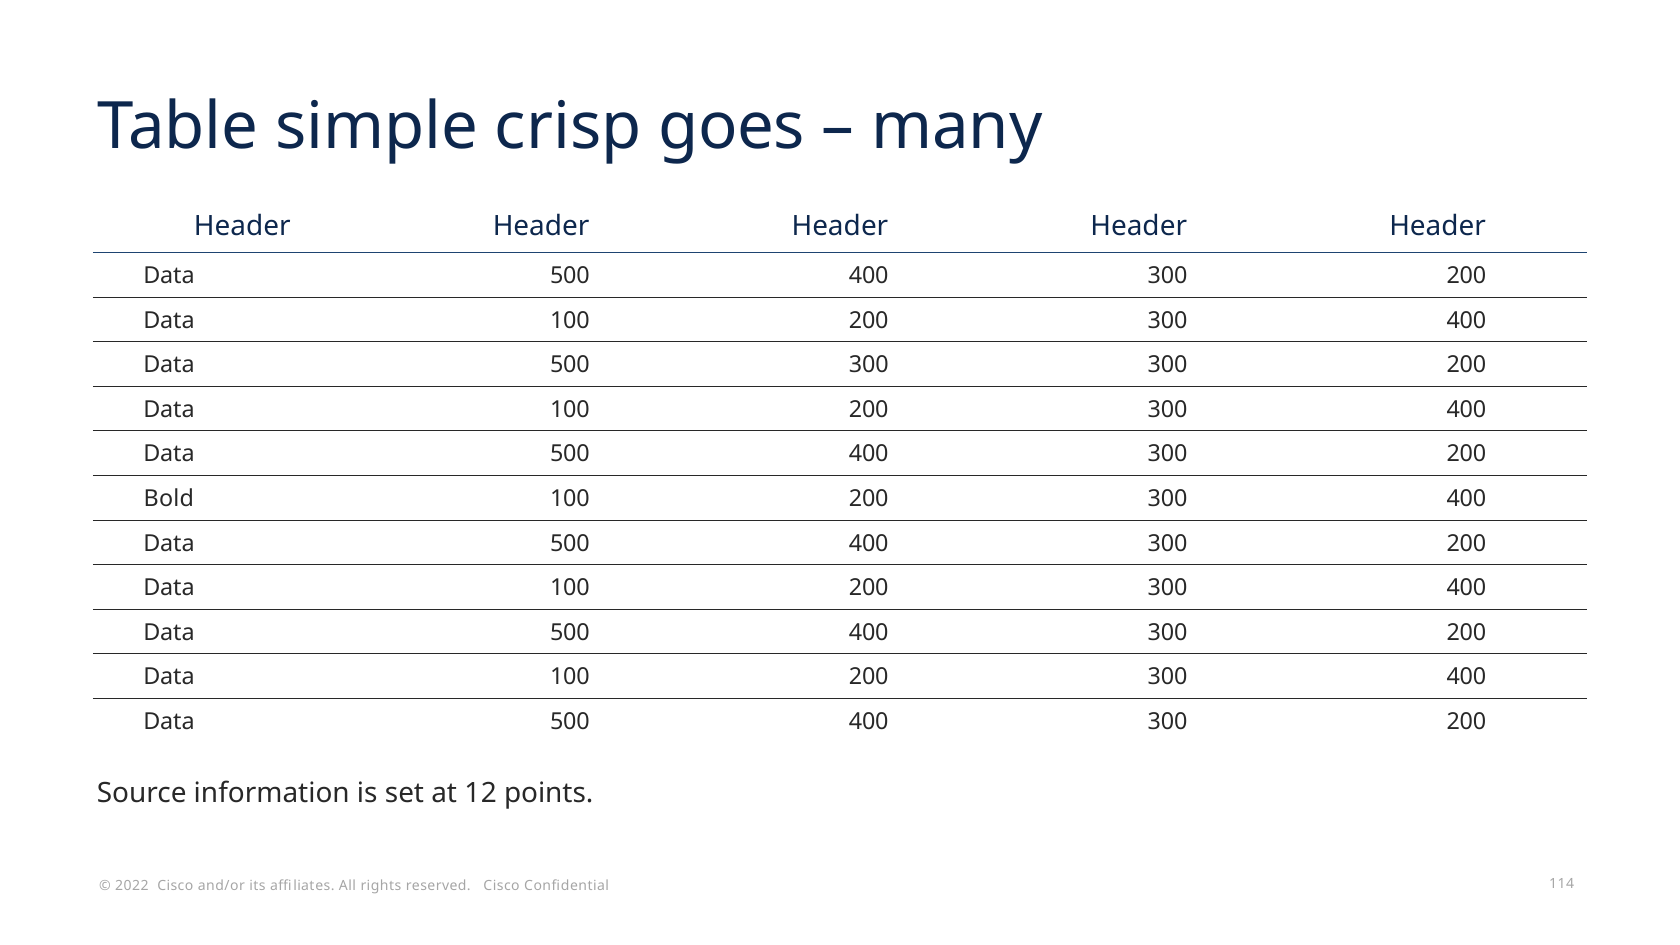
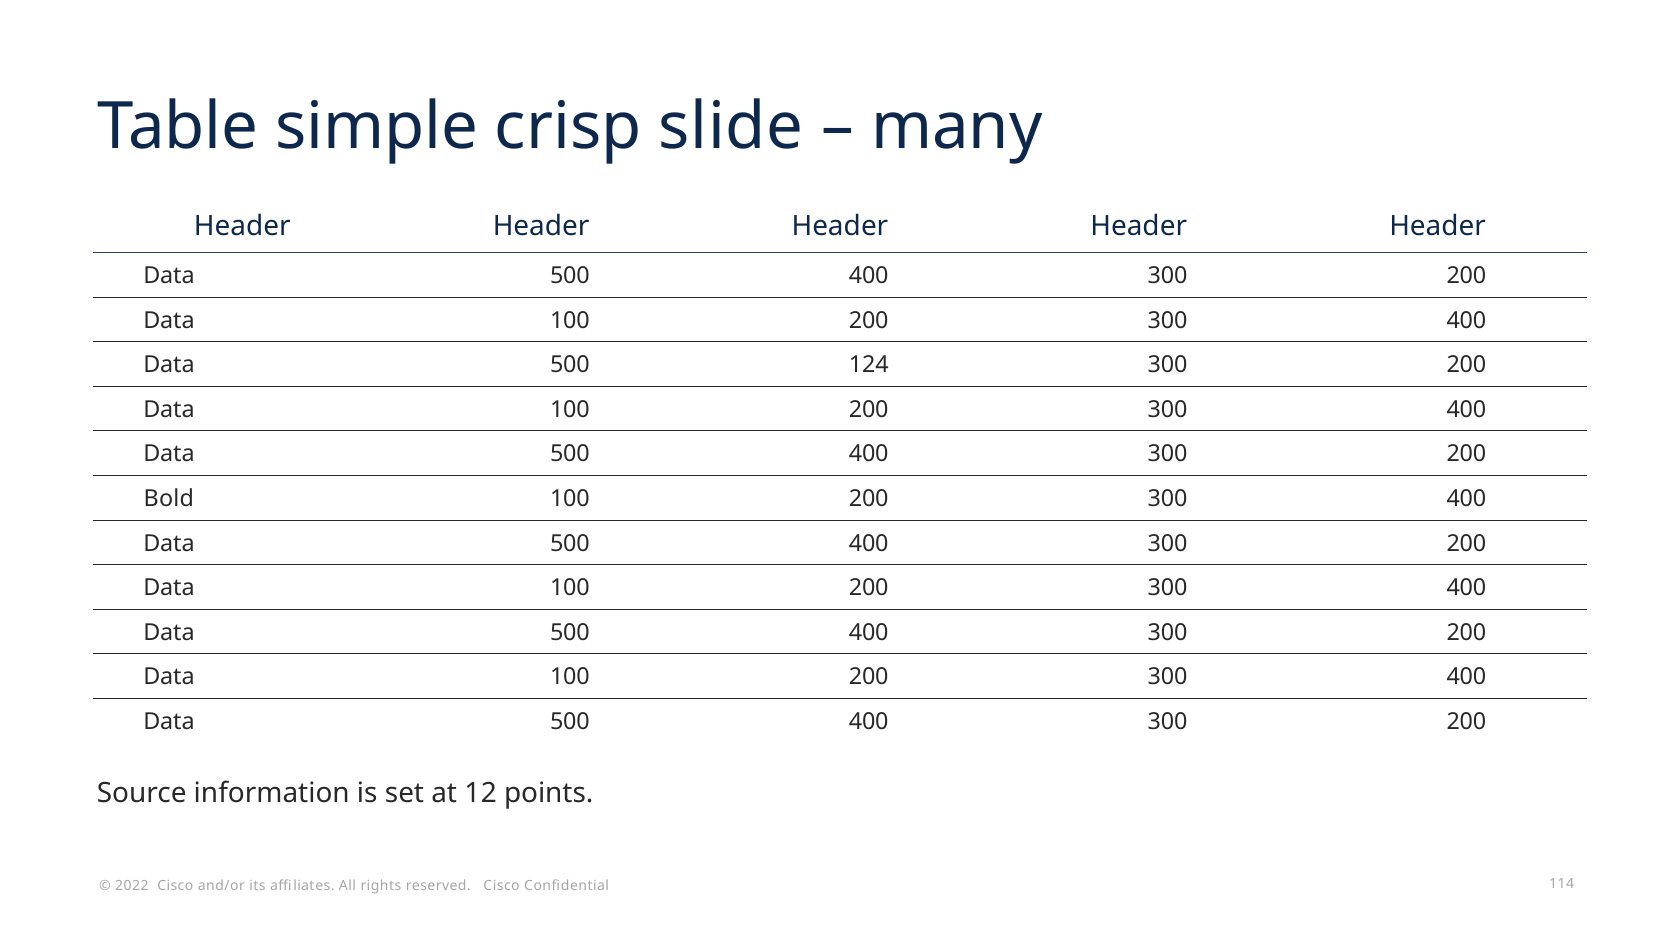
goes: goes -> slide
500 300: 300 -> 124
